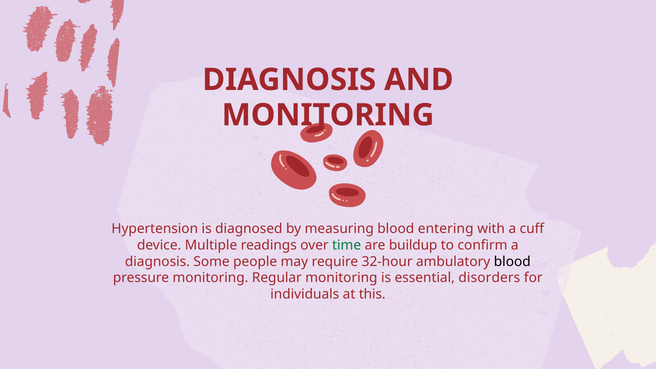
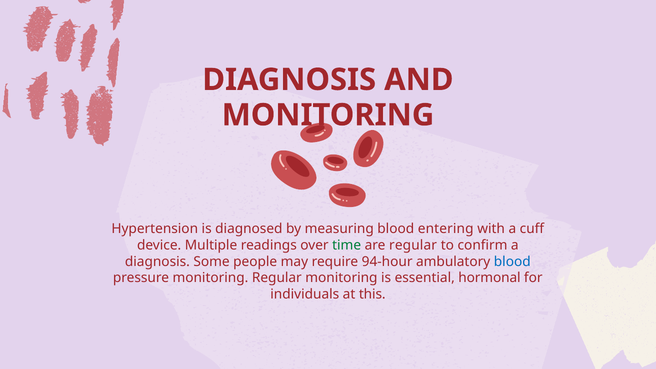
are buildup: buildup -> regular
32-hour: 32-hour -> 94-hour
blood at (512, 261) colour: black -> blue
disorders: disorders -> hormonal
